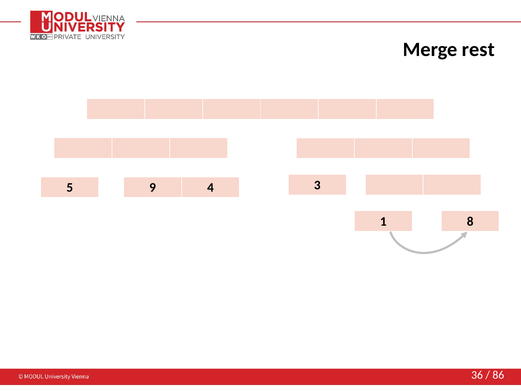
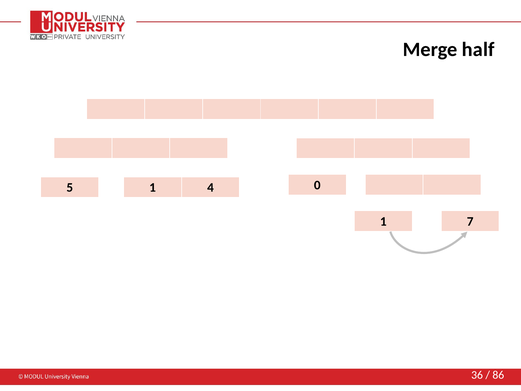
rest: rest -> half
5 9: 9 -> 1
3: 3 -> 0
8: 8 -> 7
